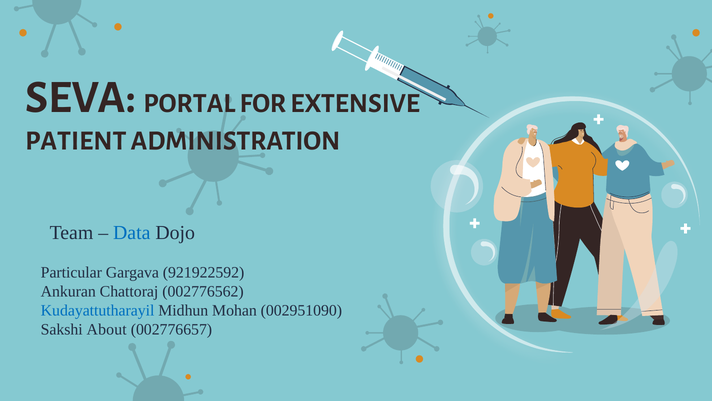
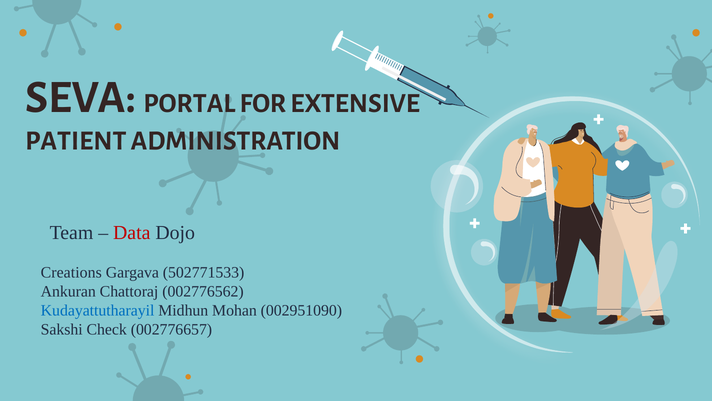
Data colour: blue -> red
Particular: Particular -> Creations
921922592: 921922592 -> 502771533
About: About -> Check
